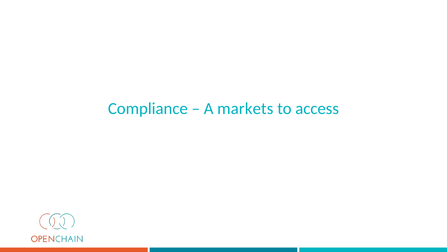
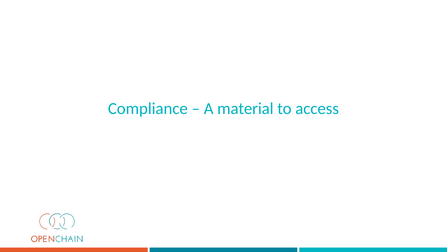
markets: markets -> material
